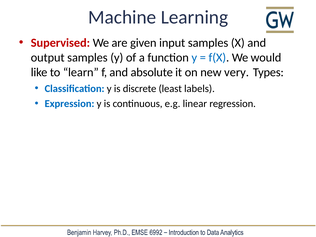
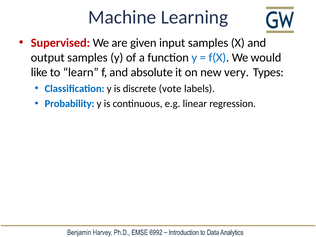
least: least -> vote
Expression: Expression -> Probability
